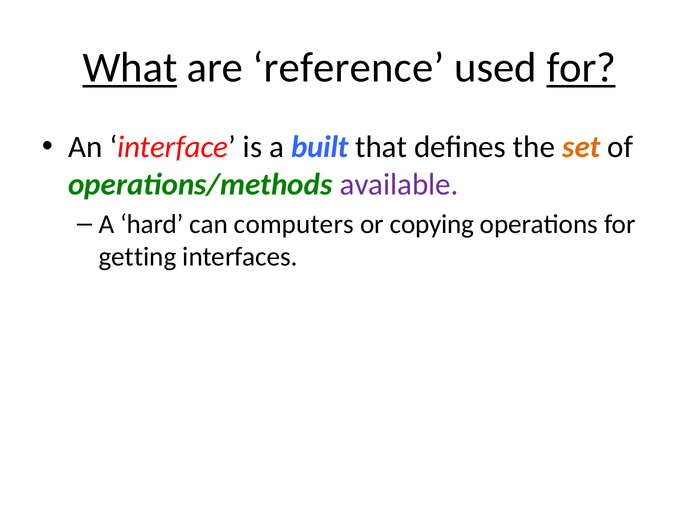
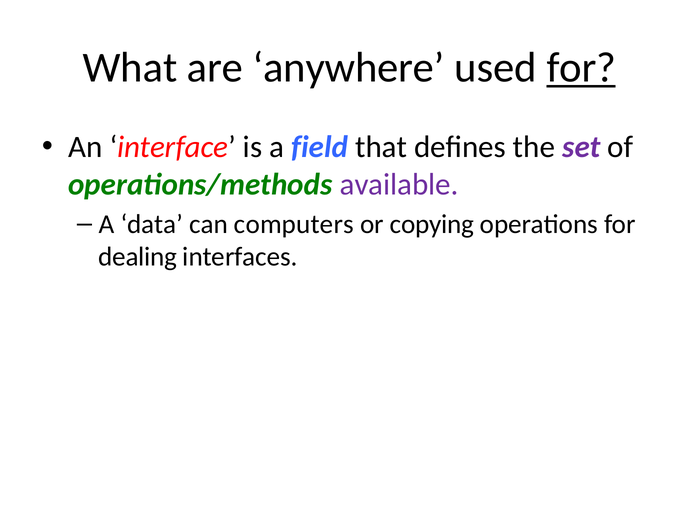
What underline: present -> none
reference: reference -> anywhere
built: built -> field
set colour: orange -> purple
hard: hard -> data
getting: getting -> dealing
